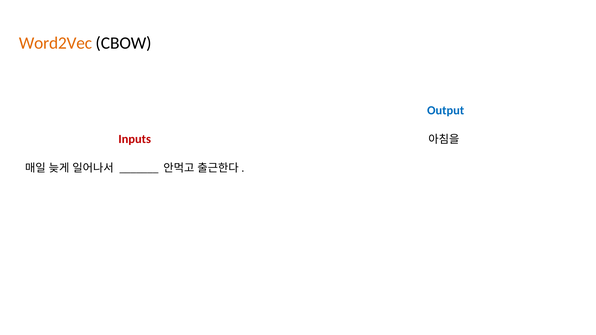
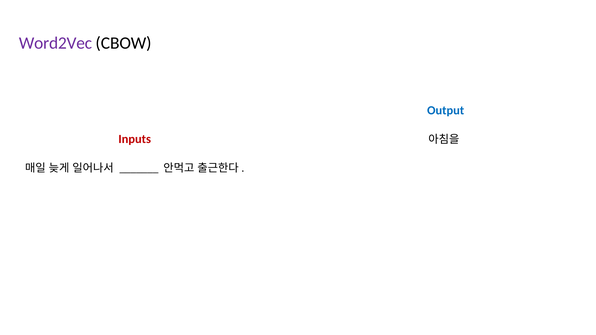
Word2Vec colour: orange -> purple
